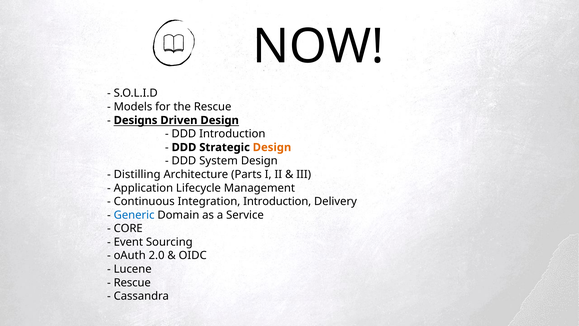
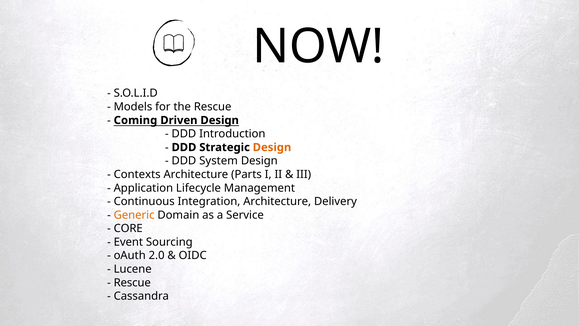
Designs: Designs -> Coming
Distilling: Distilling -> Contexts
Integration Introduction: Introduction -> Architecture
Generic colour: blue -> orange
